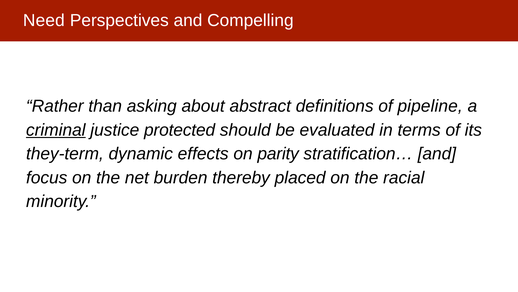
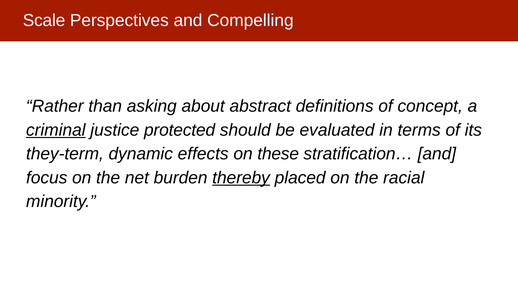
Need: Need -> Scale
pipeline: pipeline -> concept
parity: parity -> these
thereby underline: none -> present
